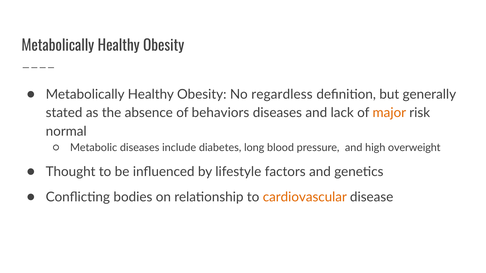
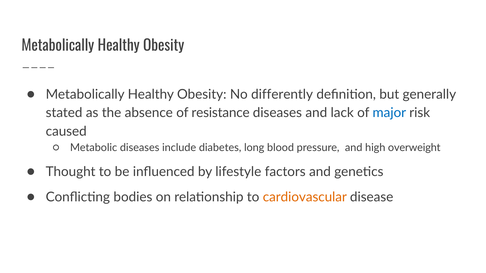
regardless: regardless -> differently
behaviors: behaviors -> resistance
major colour: orange -> blue
normal: normal -> caused
